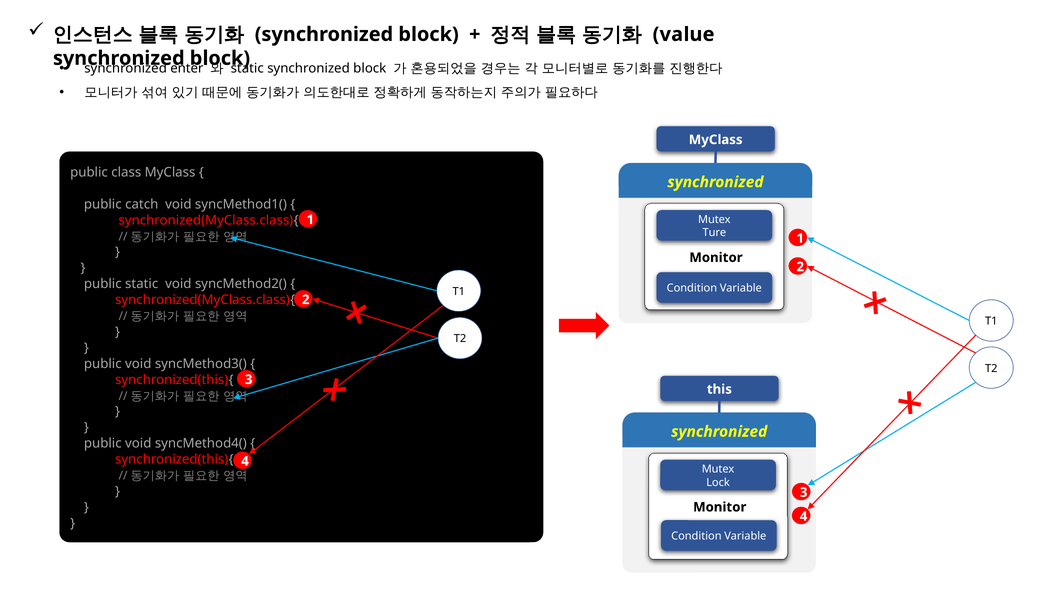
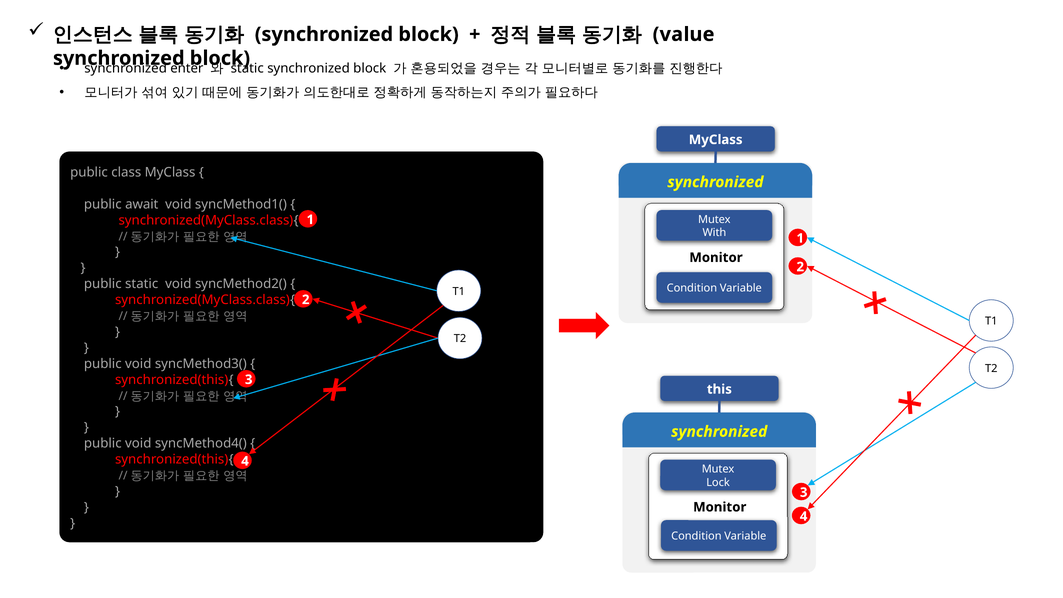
catch: catch -> await
Ture: Ture -> With
